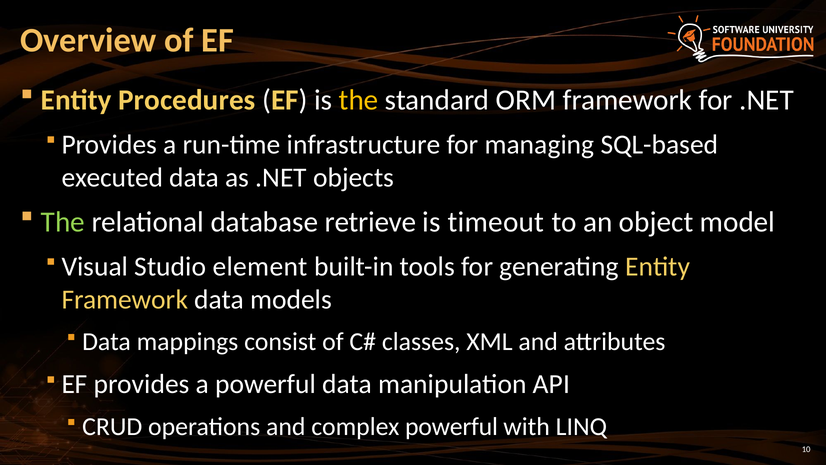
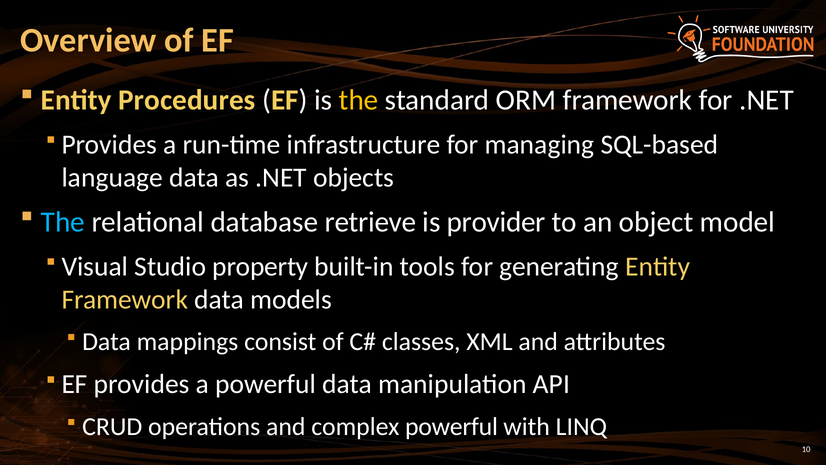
executed: executed -> language
The at (63, 222) colour: light green -> light blue
timeout: timeout -> provider
element: element -> property
